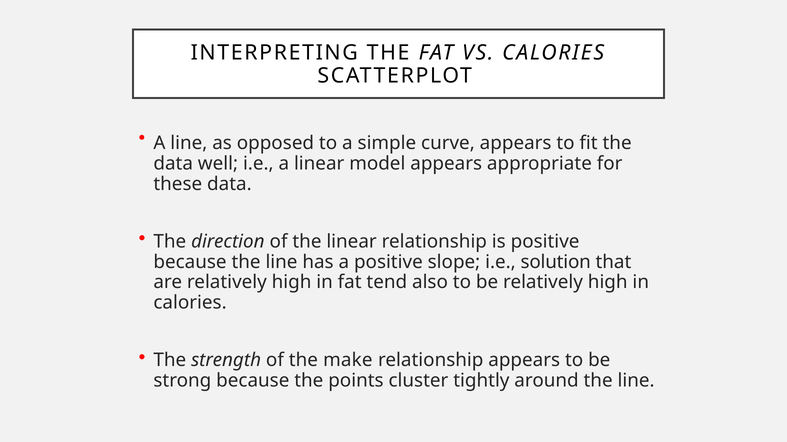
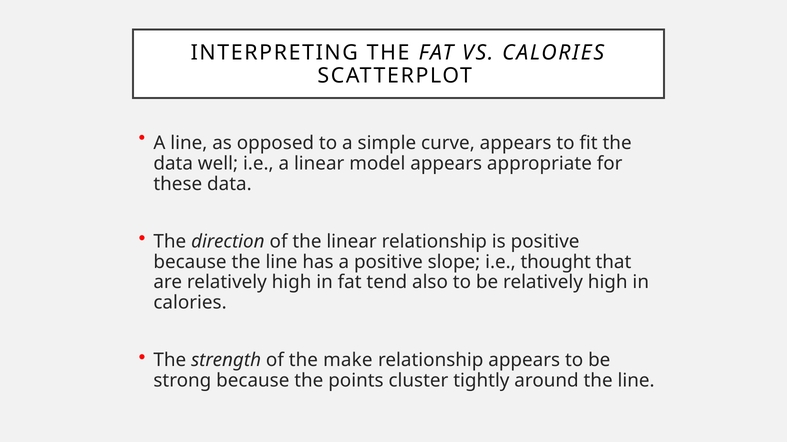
solution: solution -> thought
